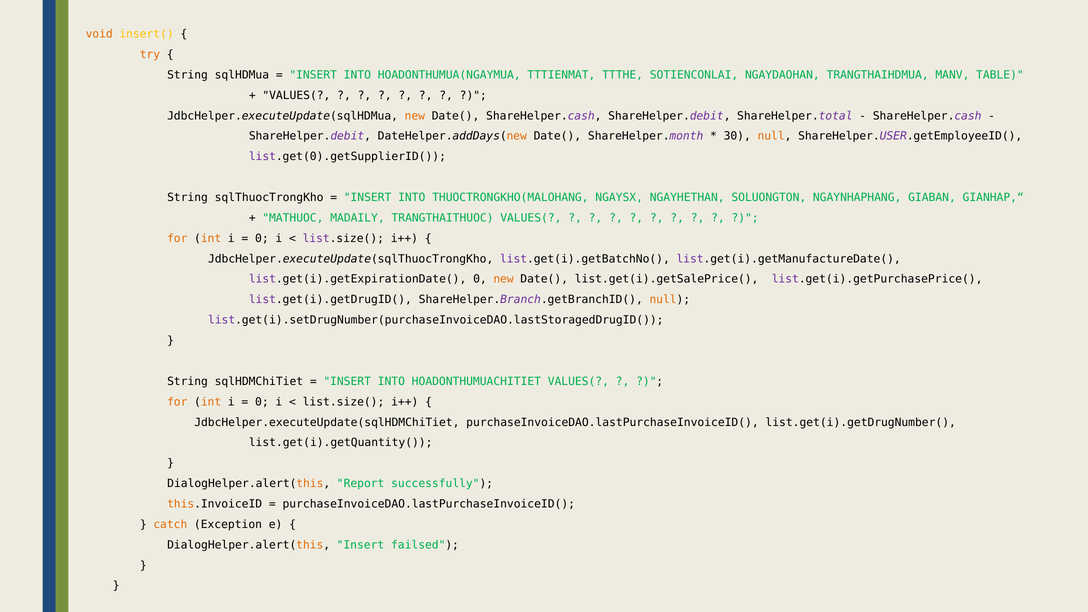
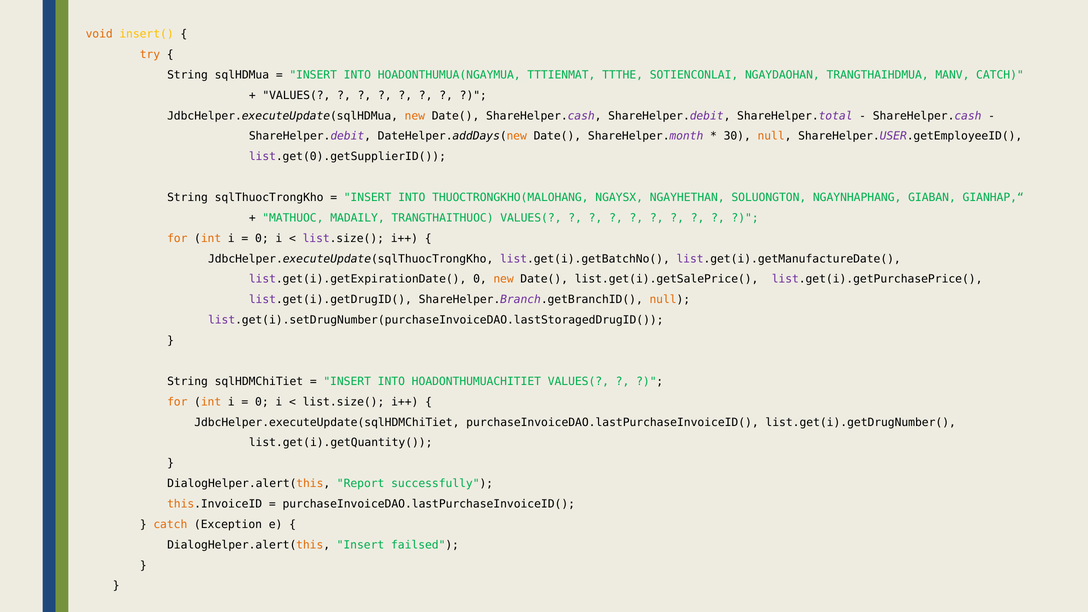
MANV TABLE: TABLE -> CATCH
